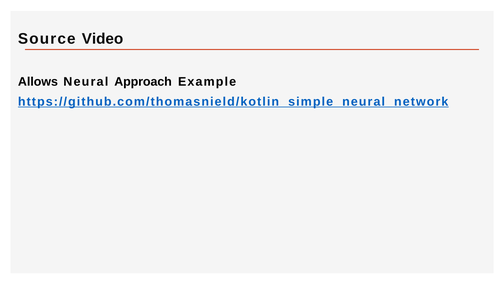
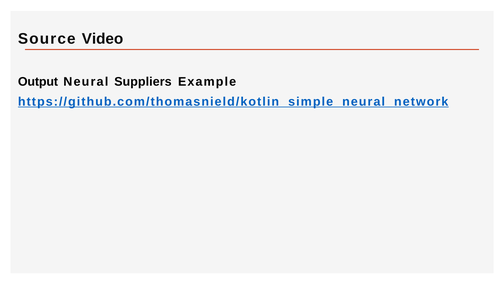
Allows: Allows -> Output
Approach: Approach -> Suppliers
